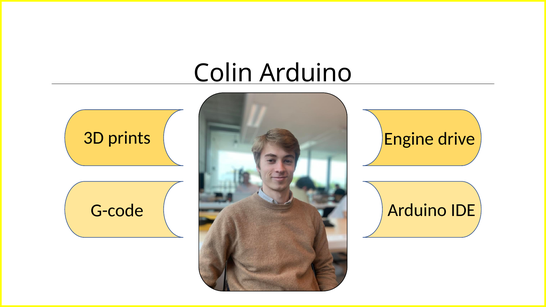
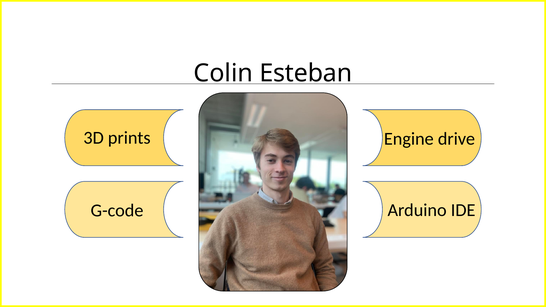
Colin Arduino: Arduino -> Esteban
